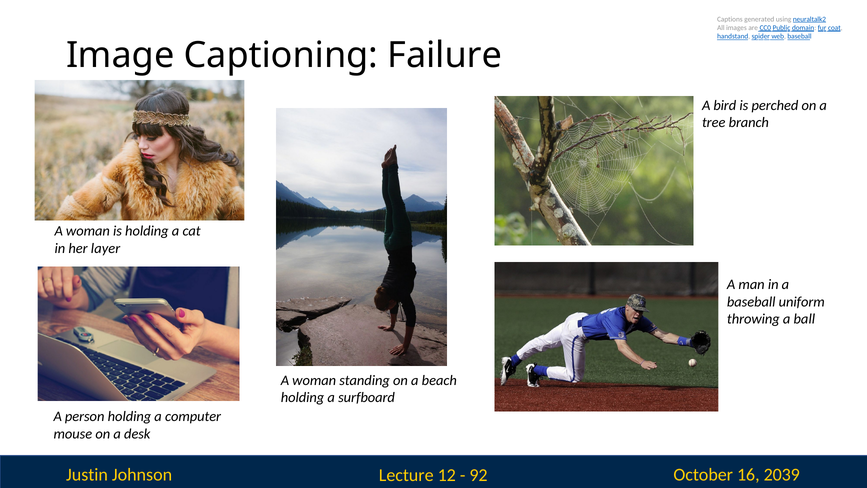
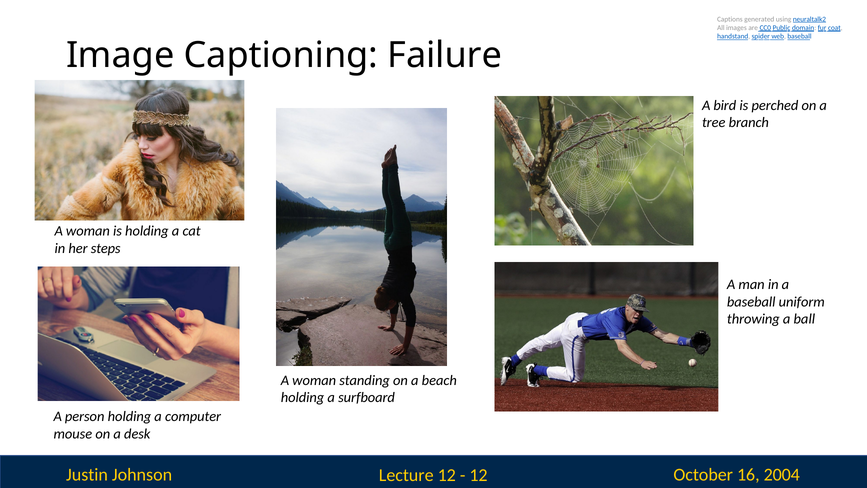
layer: layer -> steps
92 at (479, 475): 92 -> 12
2039: 2039 -> 2004
